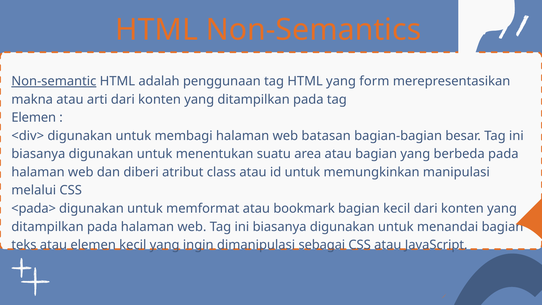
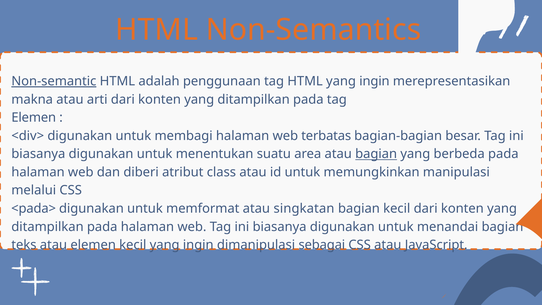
HTML yang form: form -> ingin
batasan: batasan -> terbatas
bagian at (376, 154) underline: none -> present
bookmark: bookmark -> singkatan
